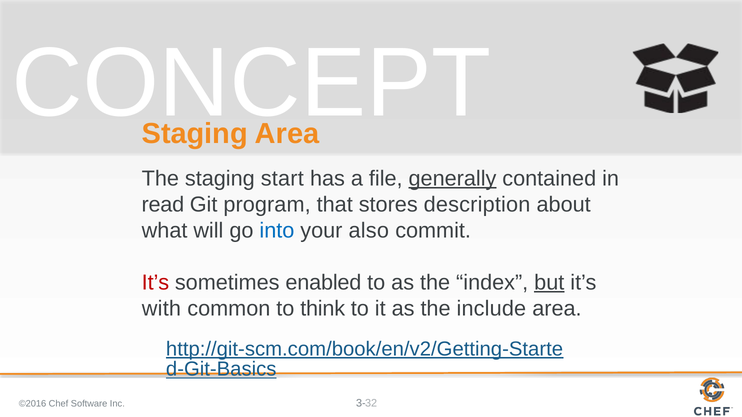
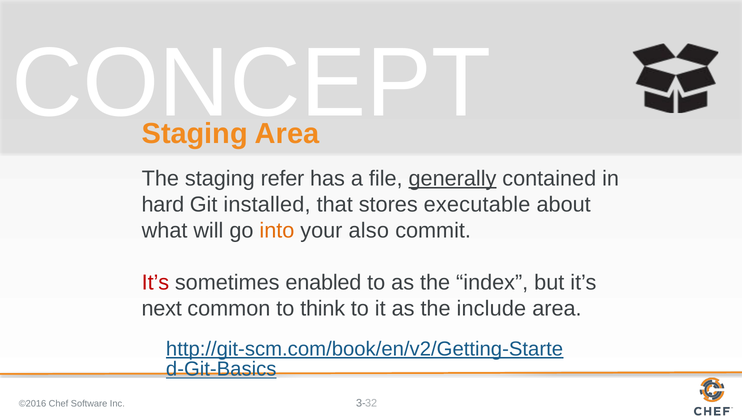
start: start -> refer
read: read -> hard
program: program -> installed
description: description -> executable
into colour: blue -> orange
but underline: present -> none
with: with -> next
